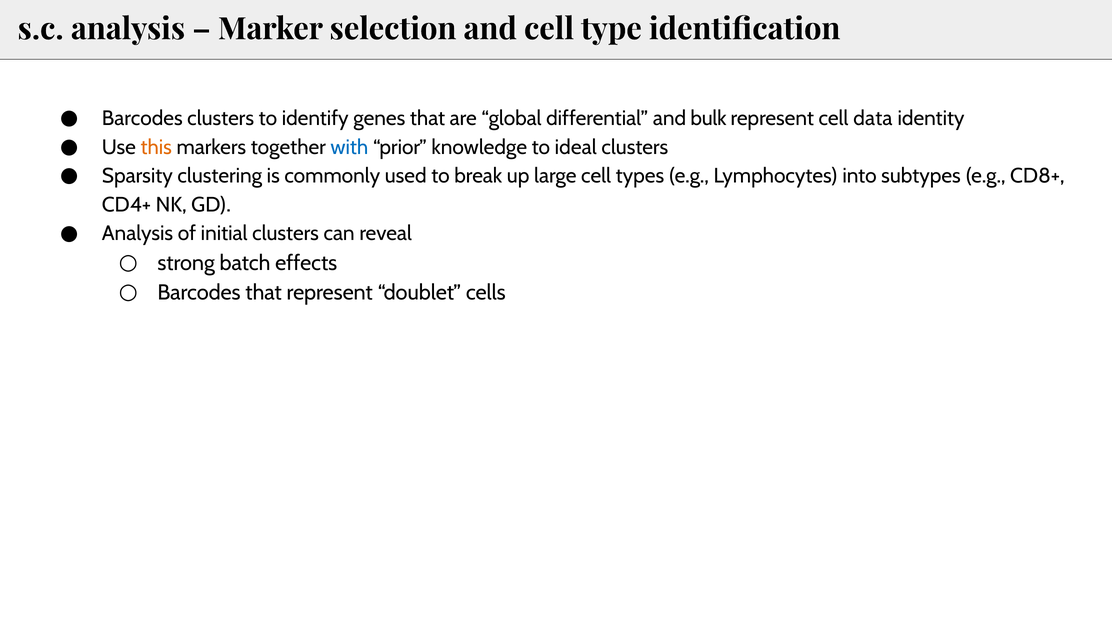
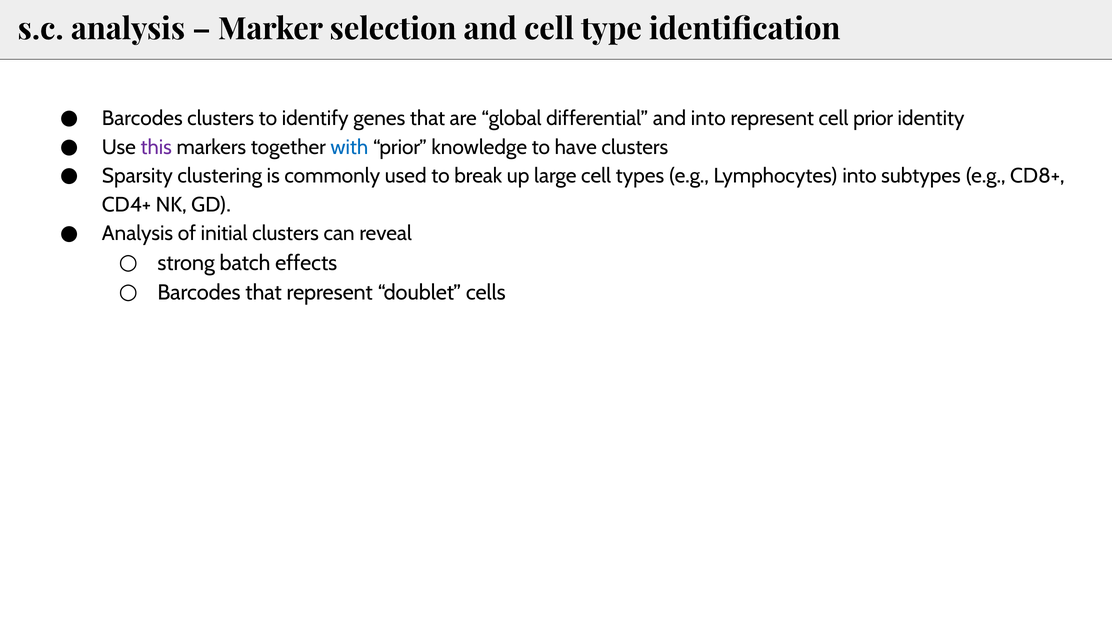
and bulk: bulk -> into
cell data: data -> prior
this colour: orange -> purple
ideal: ideal -> have
